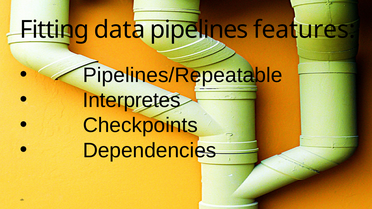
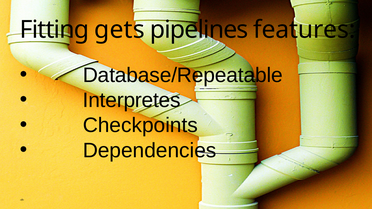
data: data -> gets
Pipelines/Repeatable: Pipelines/Repeatable -> Database/Repeatable
